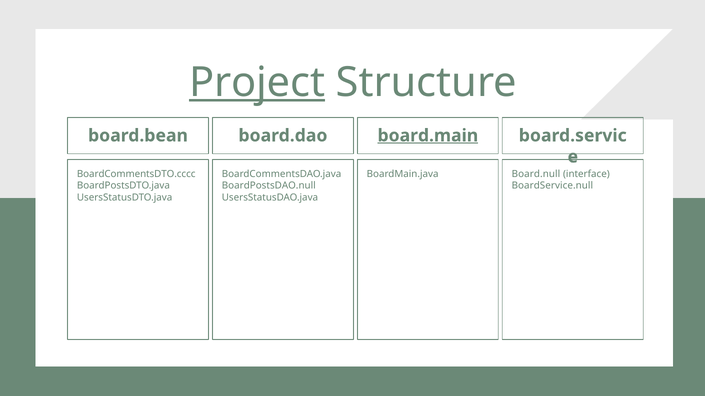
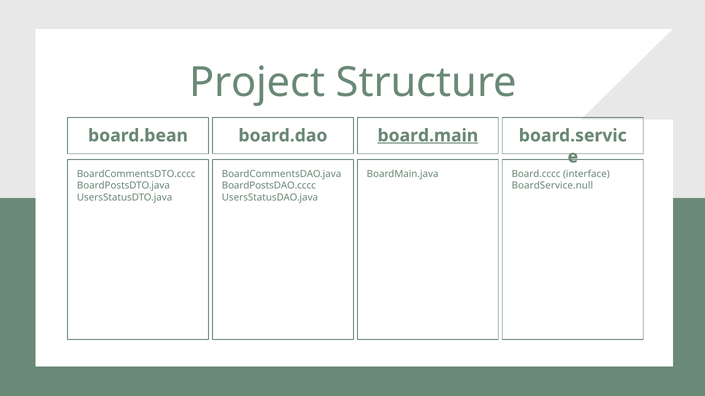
Project underline: present -> none
Board.null: Board.null -> Board.cccc
BoardPostsDAO.null: BoardPostsDAO.null -> BoardPostsDAO.cccc
